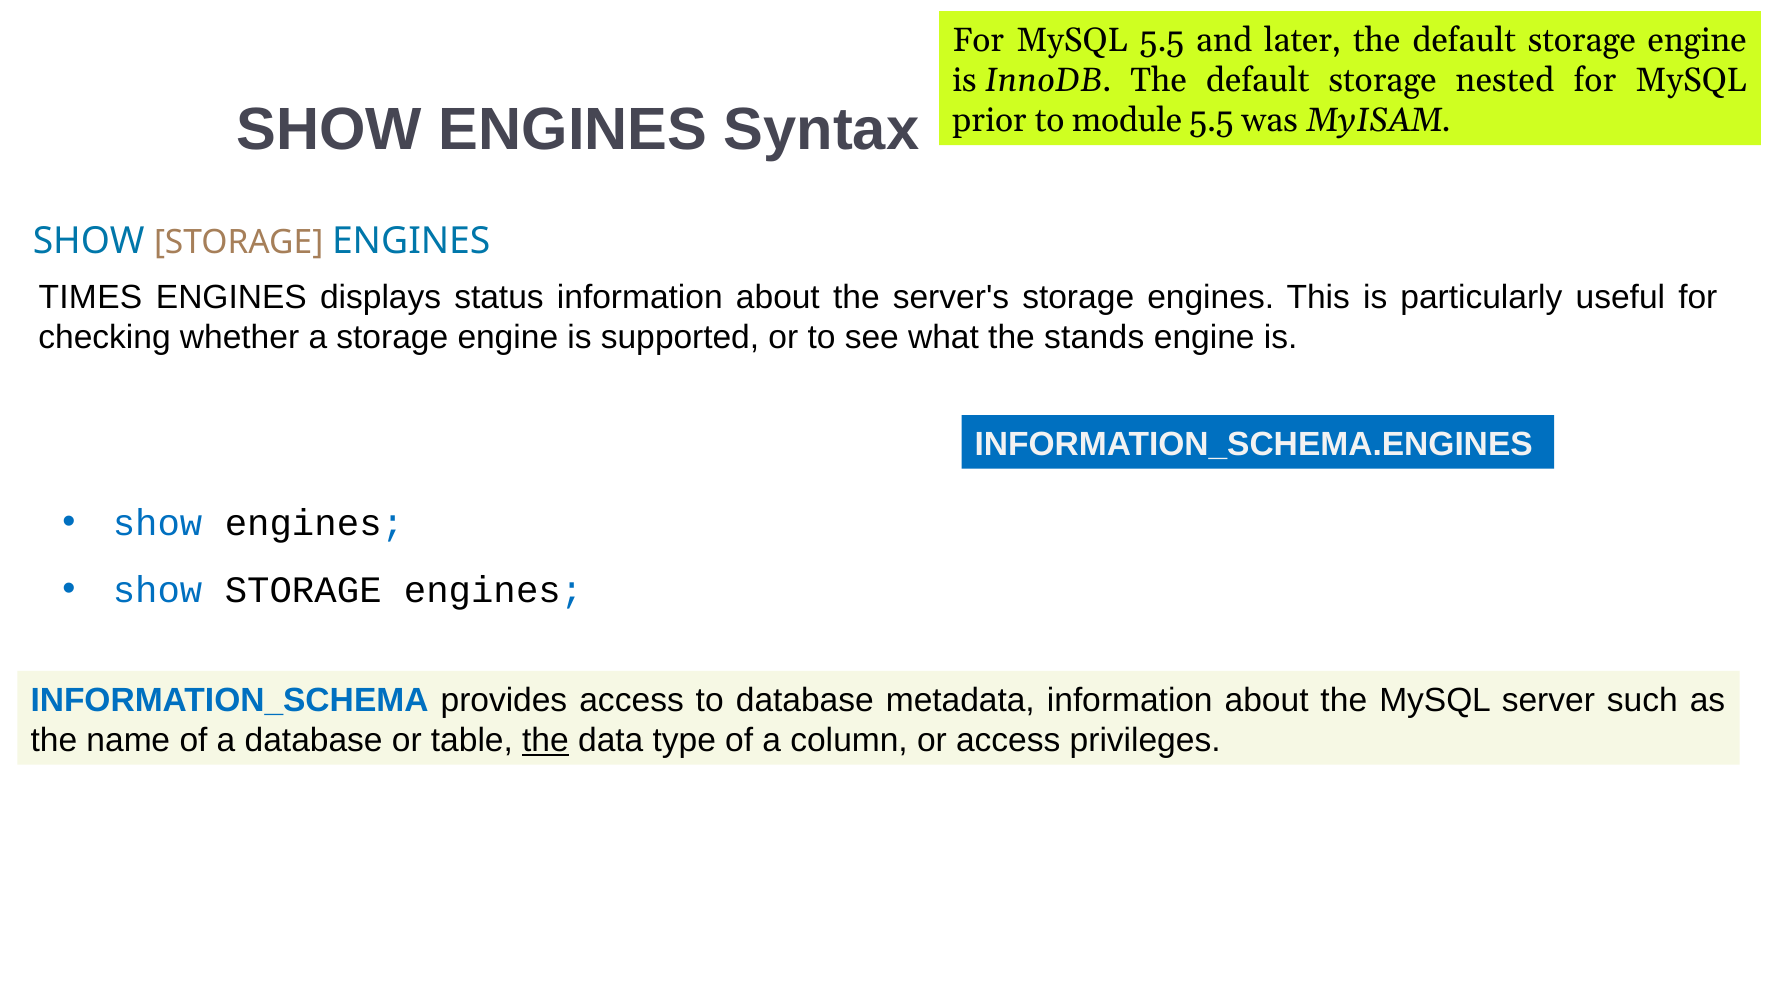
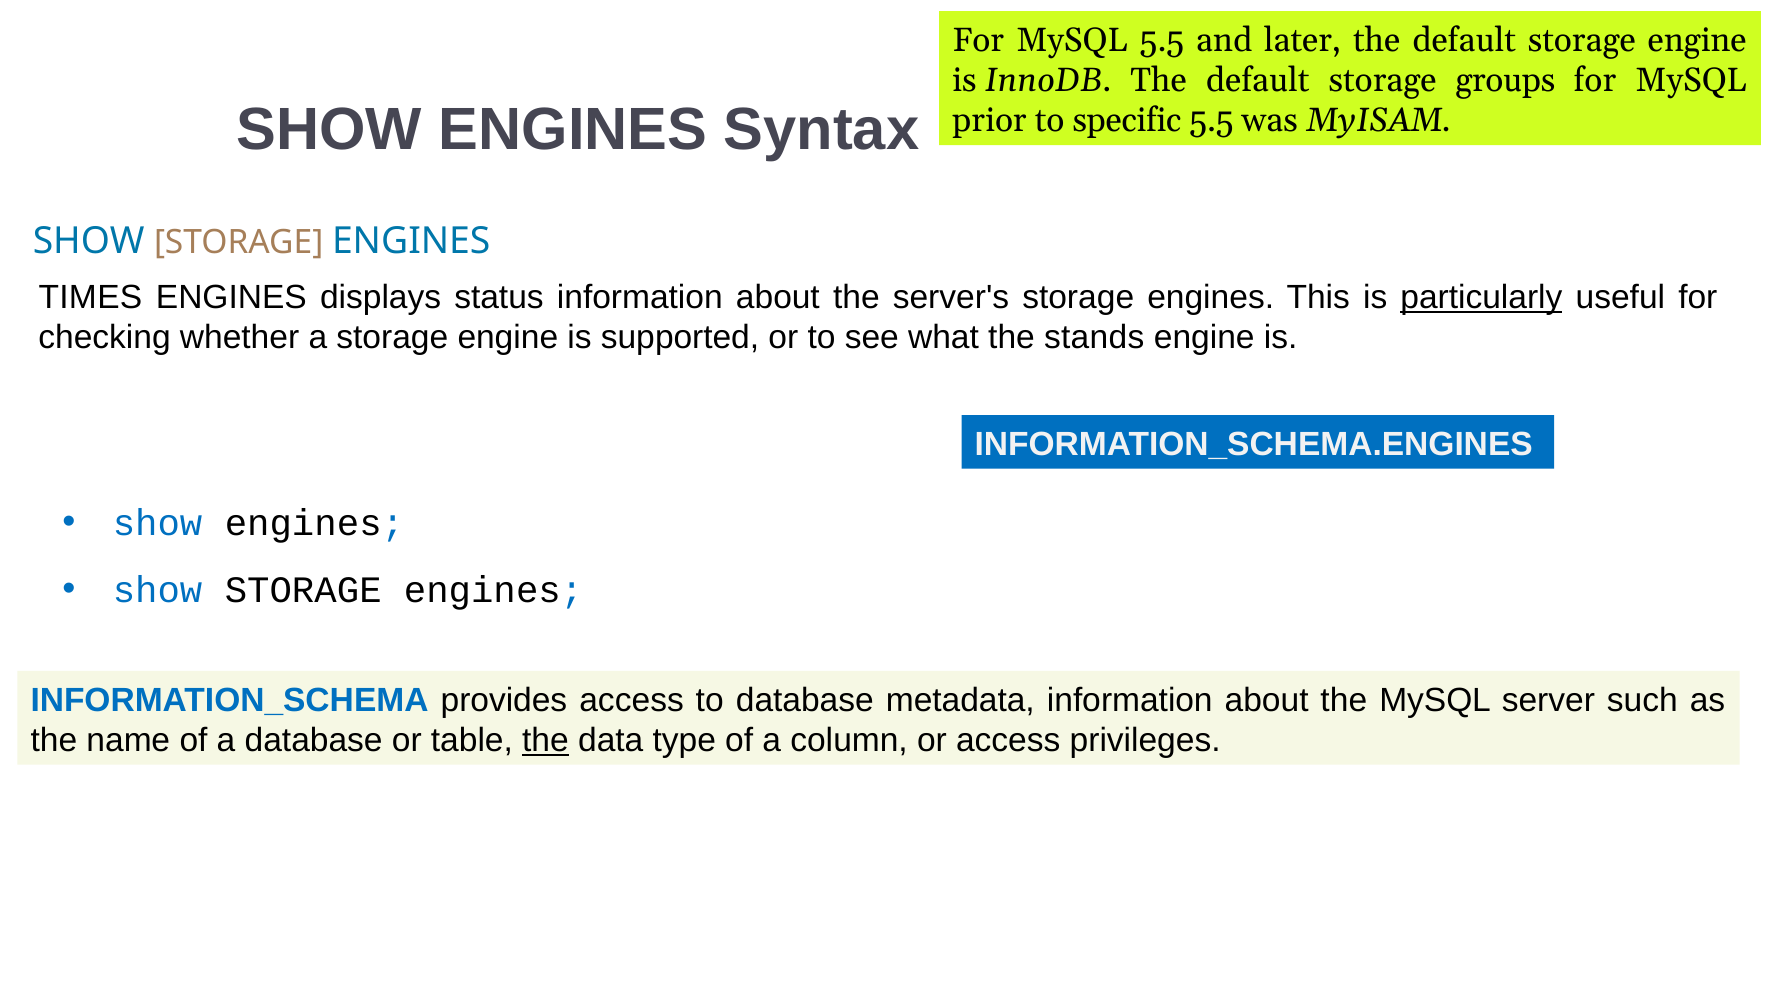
nested: nested -> groups
module: module -> specific
particularly underline: none -> present
